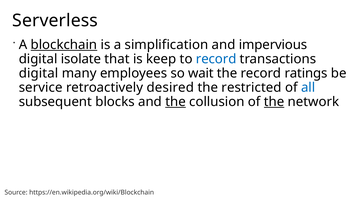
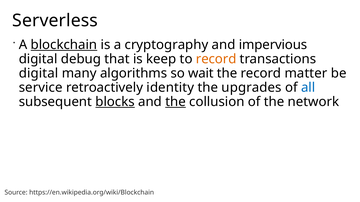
simplification: simplification -> cryptography
isolate: isolate -> debug
record at (216, 59) colour: blue -> orange
employees: employees -> algorithms
ratings: ratings -> matter
desired: desired -> identity
restricted: restricted -> upgrades
blocks underline: none -> present
the at (274, 102) underline: present -> none
